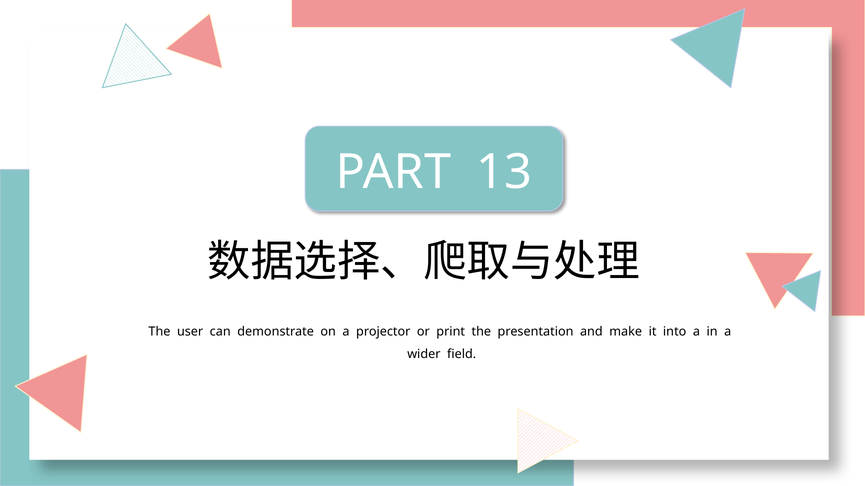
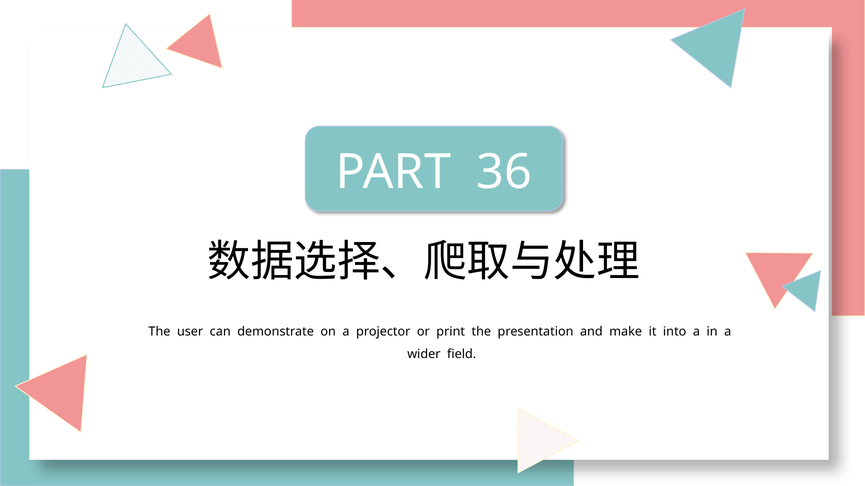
13: 13 -> 36
